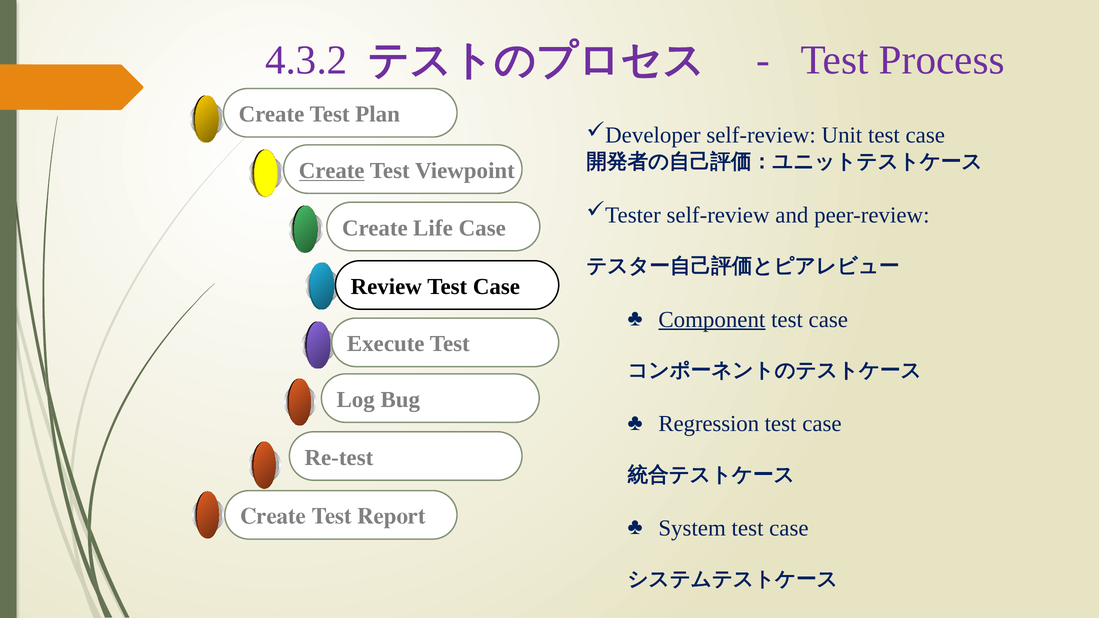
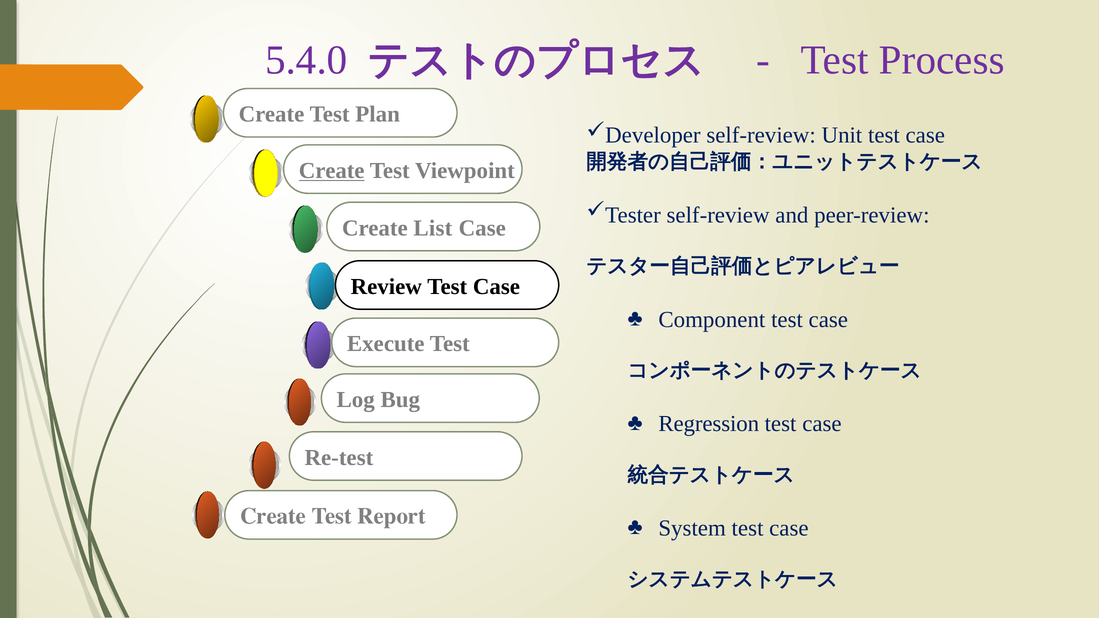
4.3.2: 4.3.2 -> 5.4.0
Life: Life -> List
Component underline: present -> none
